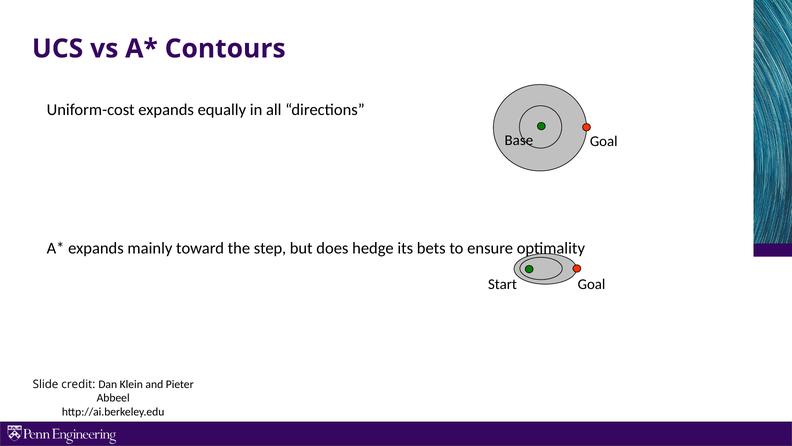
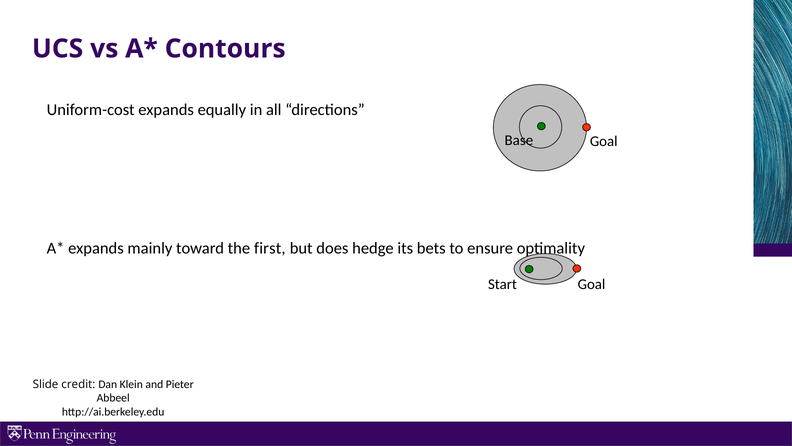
step: step -> first
